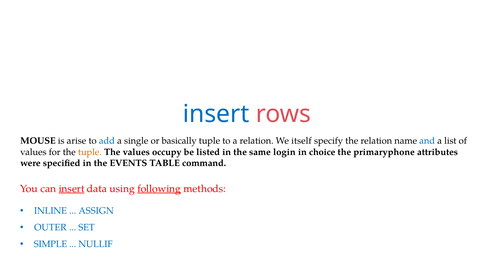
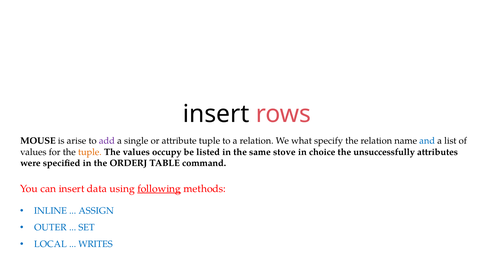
insert at (216, 114) colour: blue -> black
add colour: blue -> purple
basically: basically -> attribute
itself: itself -> what
login: login -> stove
primaryphone: primaryphone -> unsuccessfully
EVENTS: EVENTS -> ORDERJ
insert at (72, 189) underline: present -> none
SIMPLE: SIMPLE -> LOCAL
NULLIF: NULLIF -> WRITES
